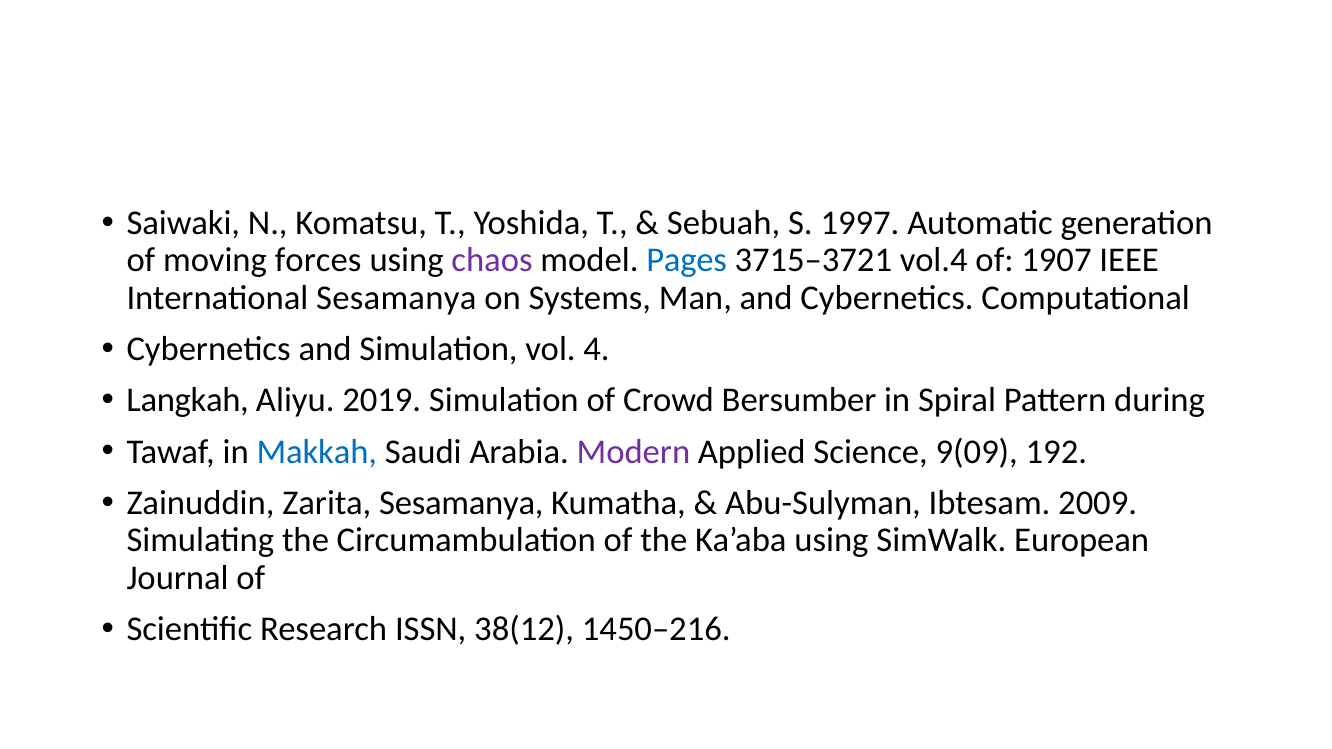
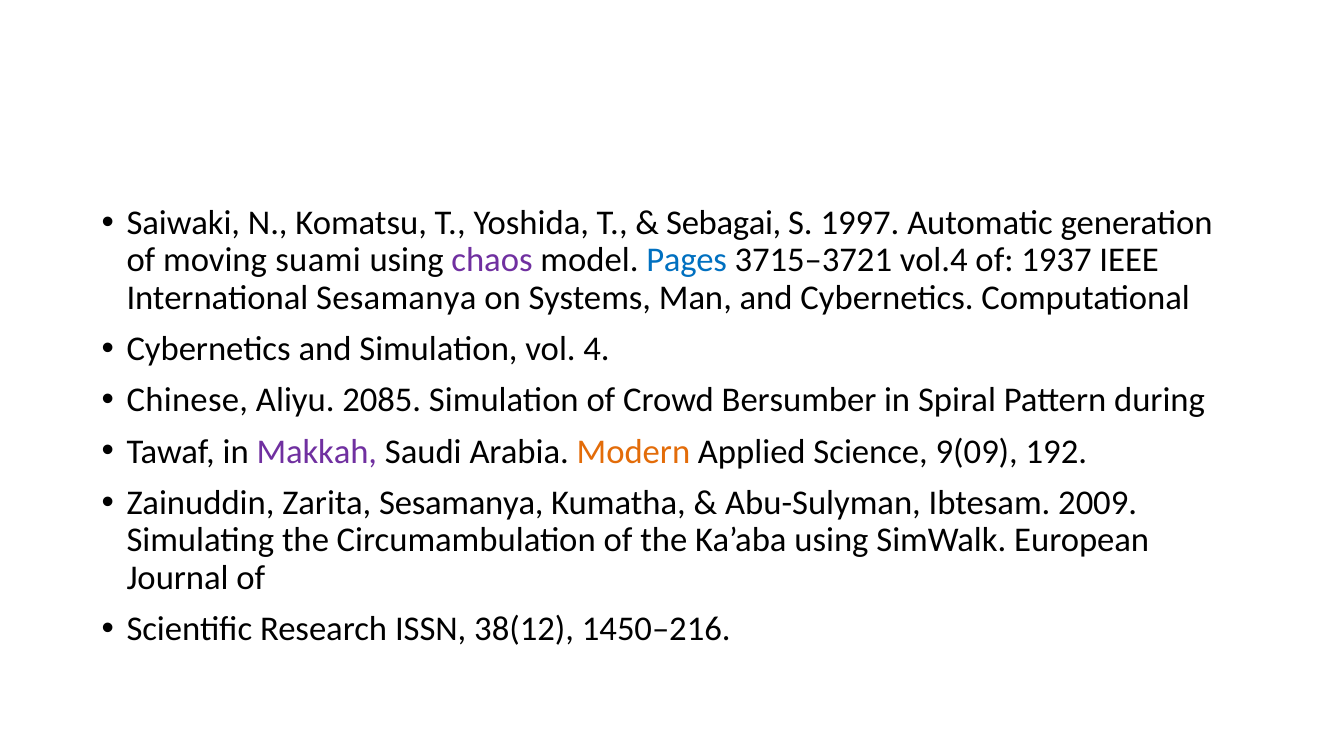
Sebuah: Sebuah -> Sebagai
forces: forces -> suami
1907: 1907 -> 1937
Langkah: Langkah -> Chinese
2019: 2019 -> 2085
Makkah colour: blue -> purple
Modern colour: purple -> orange
